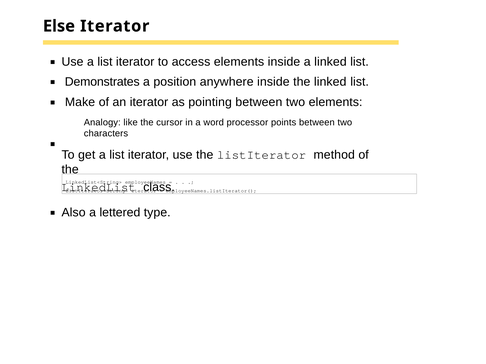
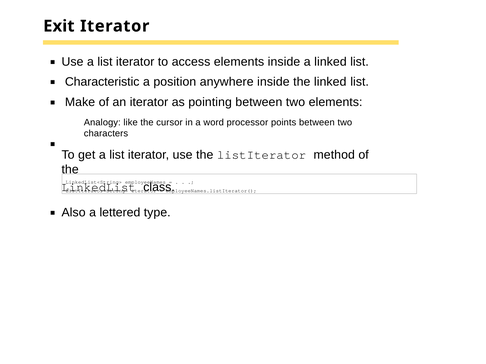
Else: Else -> Exit
Demonstrates: Demonstrates -> Characteristic
